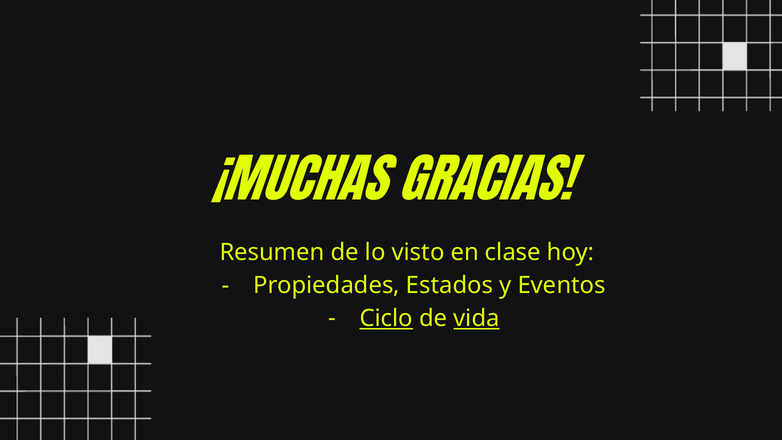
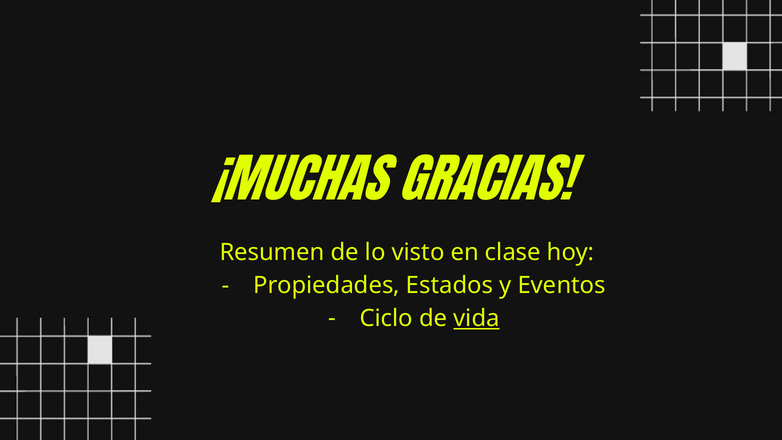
Ciclo underline: present -> none
